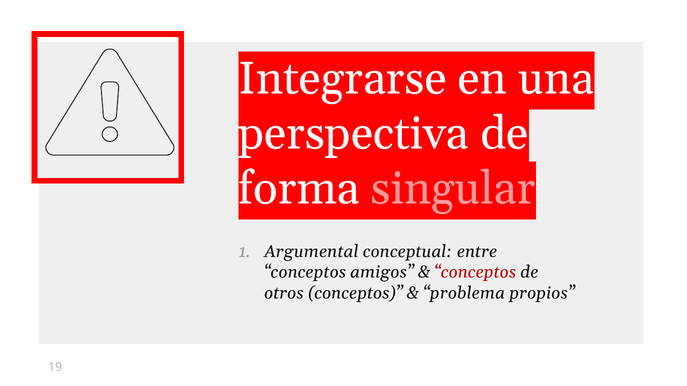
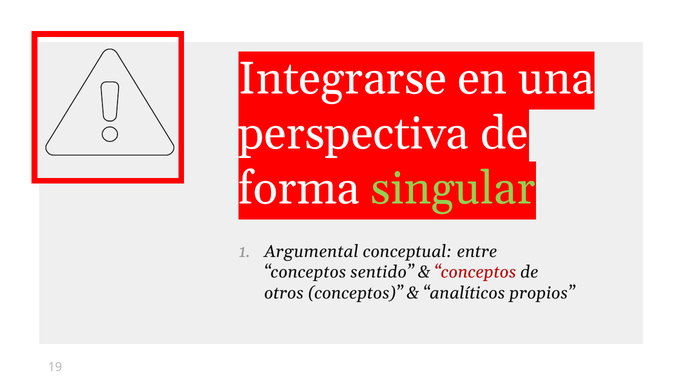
singular colour: pink -> light green
amigos: amigos -> sentido
problema: problema -> analíticos
